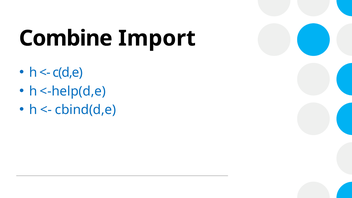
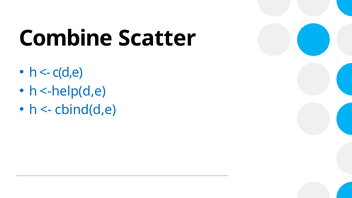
Import: Import -> Scatter
